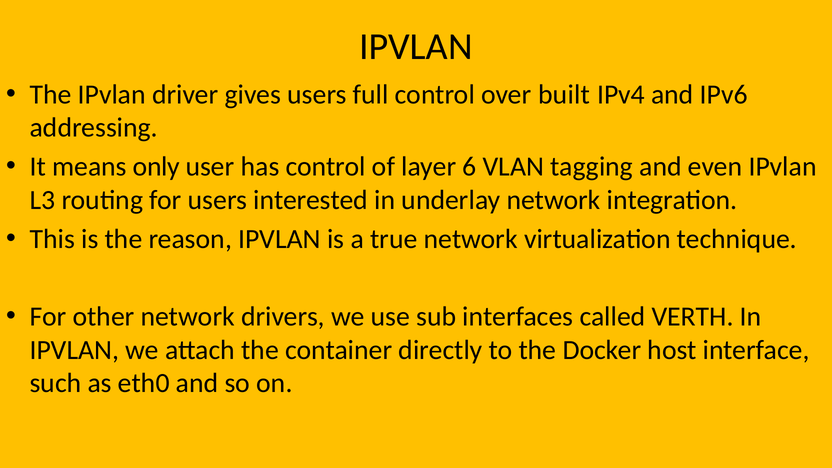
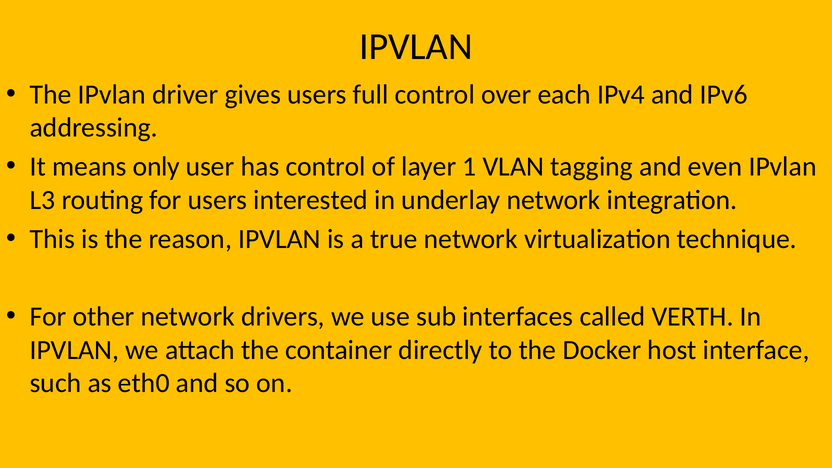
built: built -> each
6: 6 -> 1
